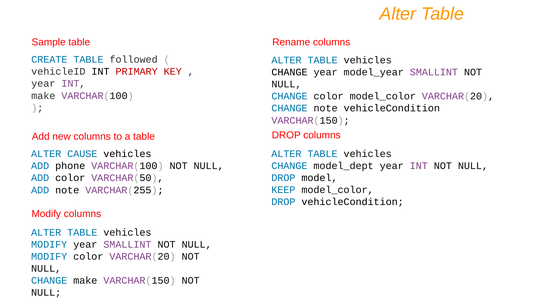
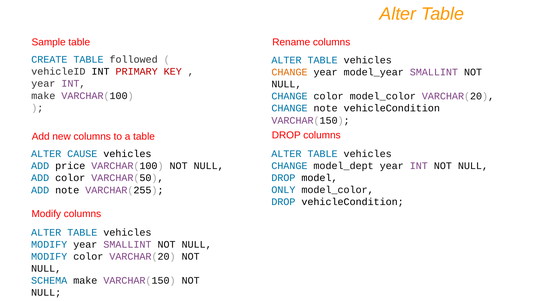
CHANGE at (289, 72) colour: black -> orange
phone: phone -> price
KEEP: KEEP -> ONLY
CHANGE at (49, 281): CHANGE -> SCHEMA
